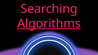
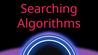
Algorithms underline: present -> none
